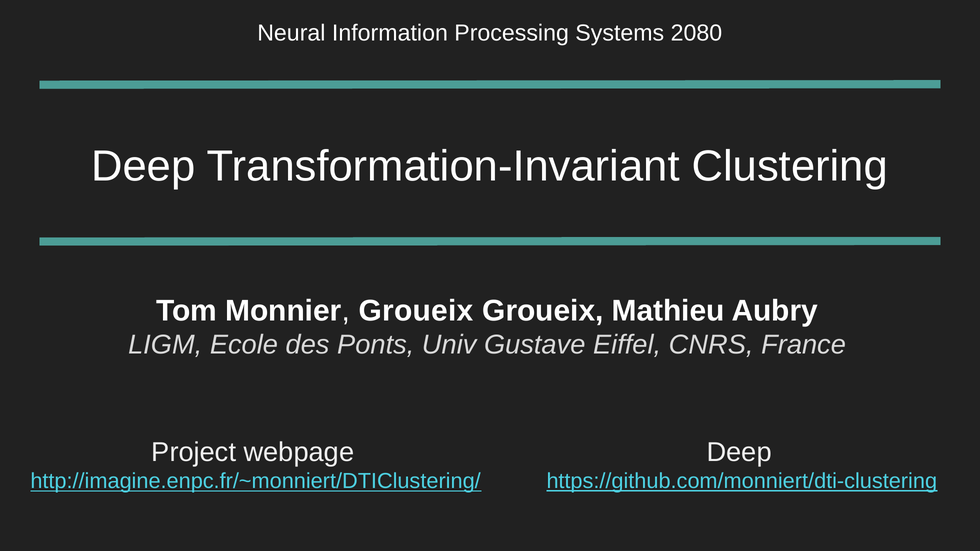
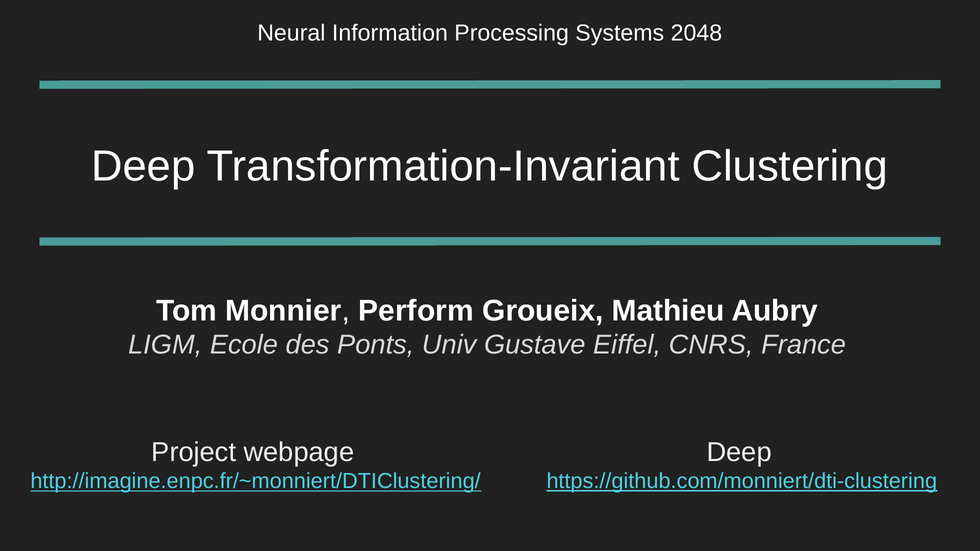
2080: 2080 -> 2048
Monnier Groueix: Groueix -> Perform
